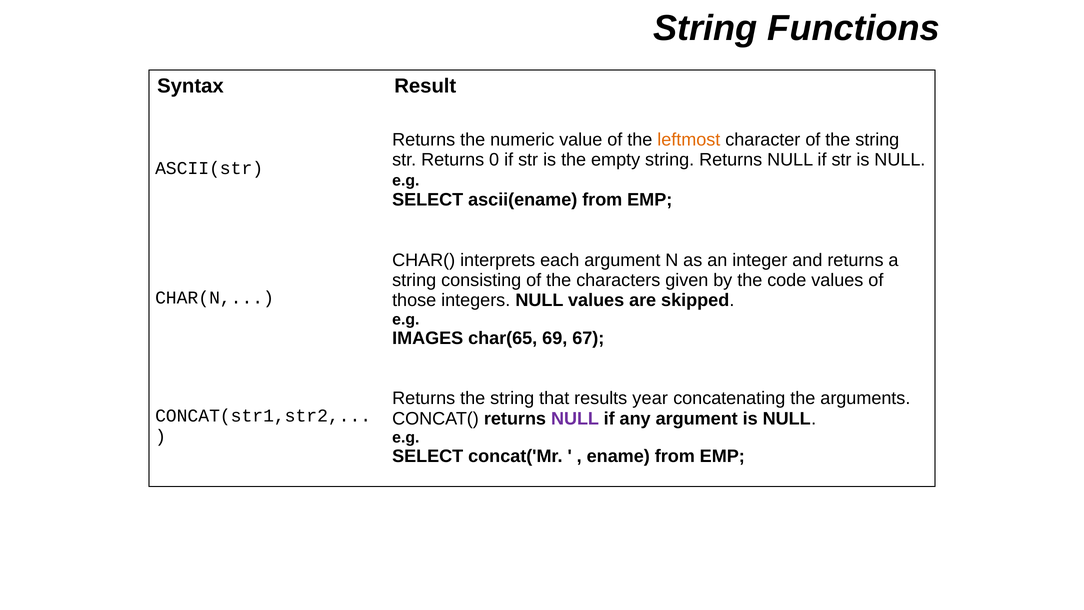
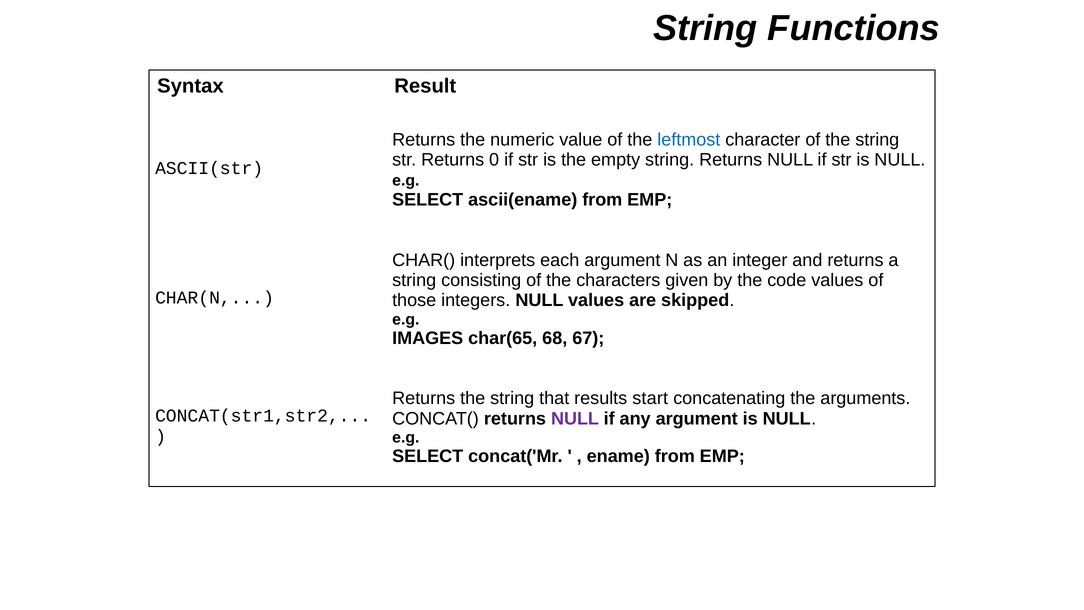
leftmost colour: orange -> blue
69: 69 -> 68
year: year -> start
